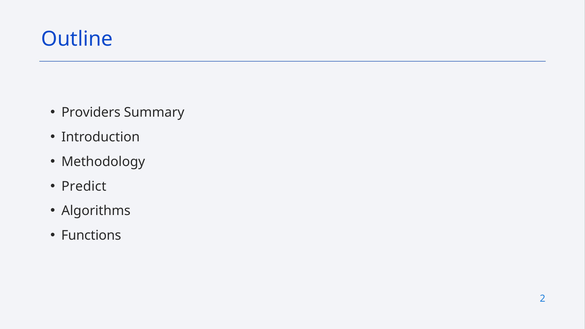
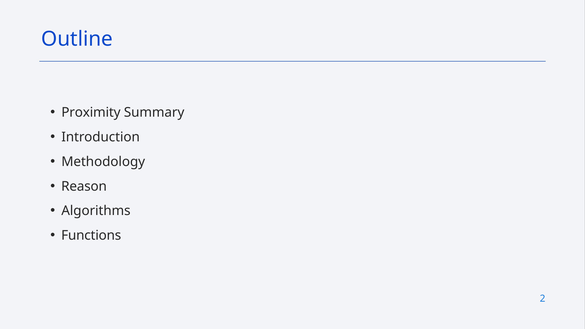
Providers: Providers -> Proximity
Predict: Predict -> Reason
